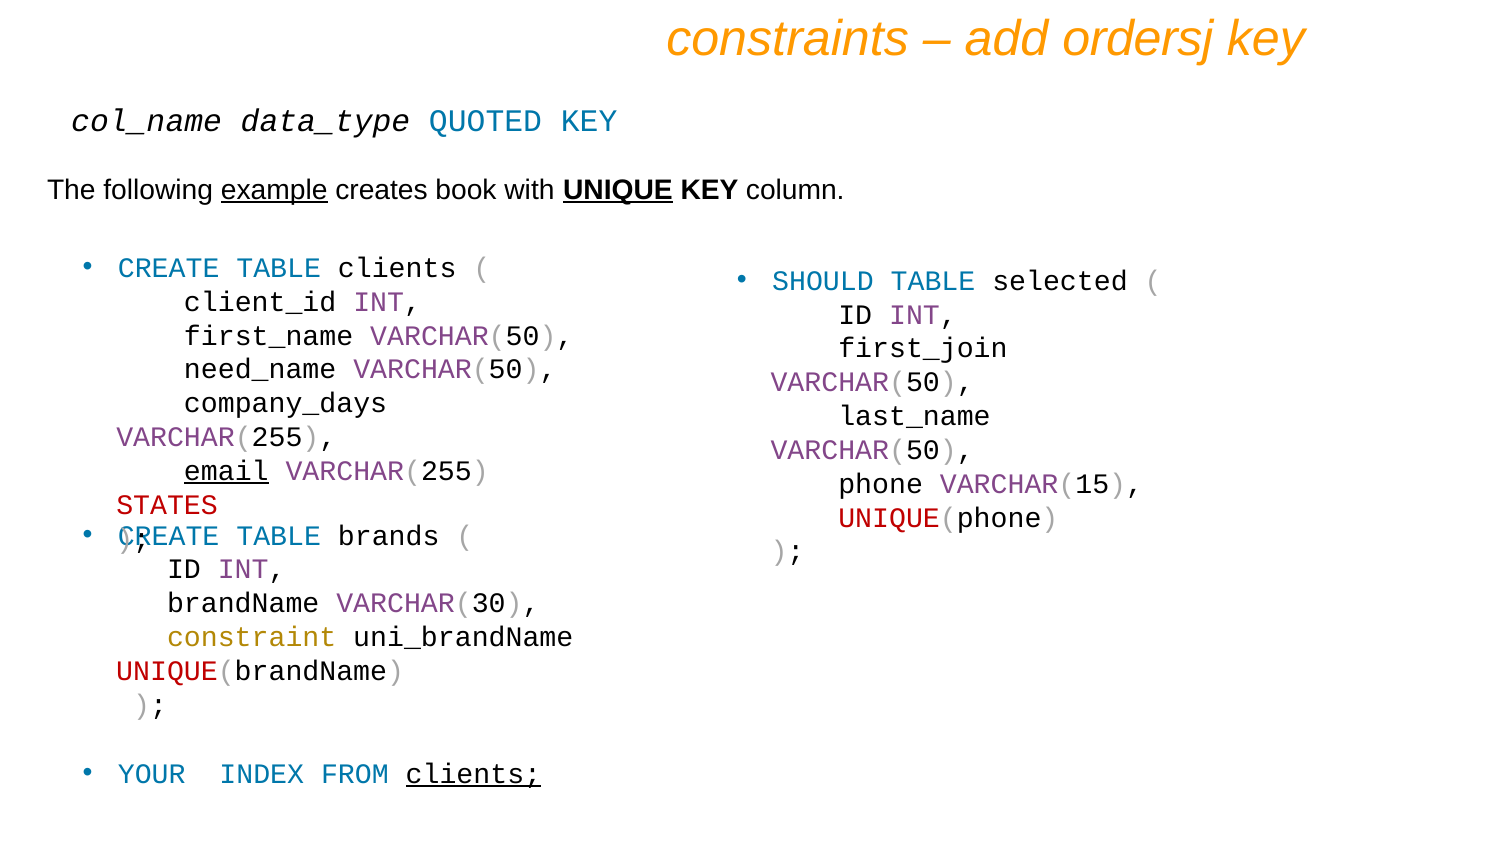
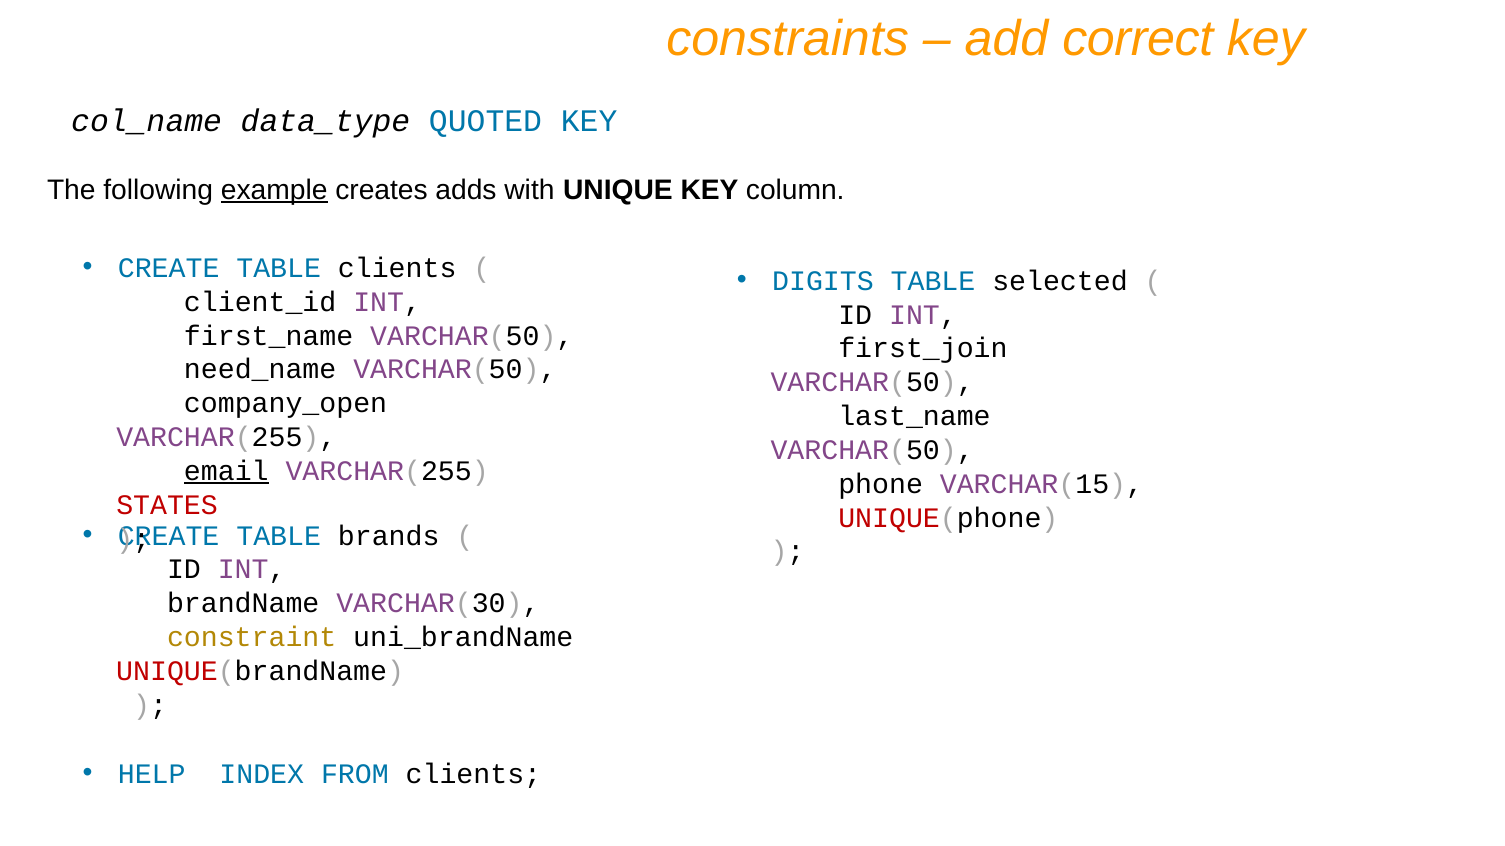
ordersj: ordersj -> correct
book: book -> adds
UNIQUE underline: present -> none
SHOULD: SHOULD -> DIGITS
company_days: company_days -> company_open
YOUR: YOUR -> HELP
clients at (473, 774) underline: present -> none
